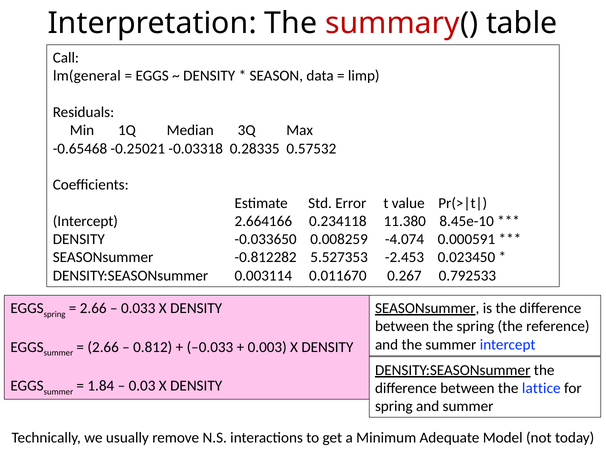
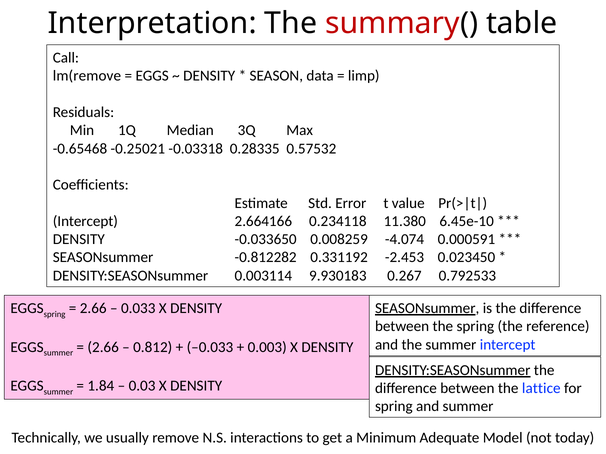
lm(general: lm(general -> lm(remove
8.45e-10: 8.45e-10 -> 6.45e-10
5.527353: 5.527353 -> 0.331192
0.011670: 0.011670 -> 9.930183
